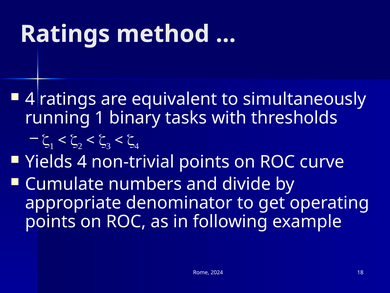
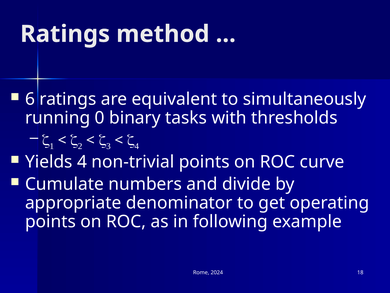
4 at (30, 99): 4 -> 6
running 1: 1 -> 0
